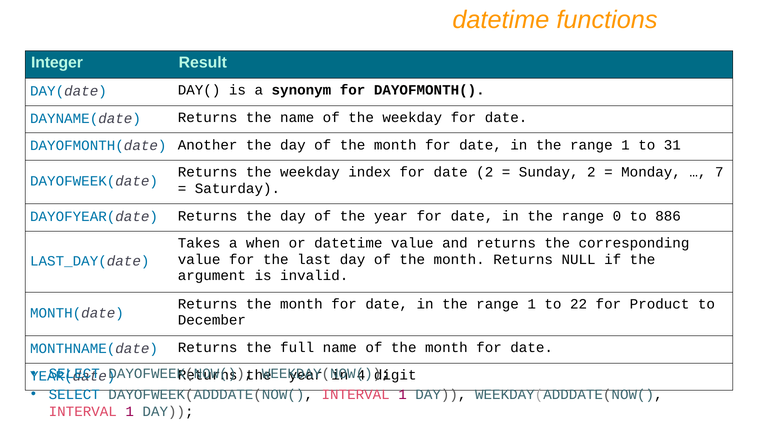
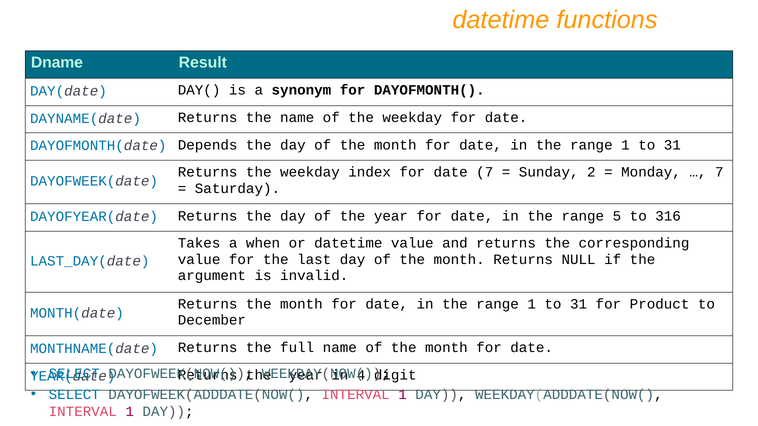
Integer: Integer -> Dname
Another: Another -> Depends
date 2: 2 -> 7
0: 0 -> 5
886: 886 -> 316
22 at (579, 304): 22 -> 31
